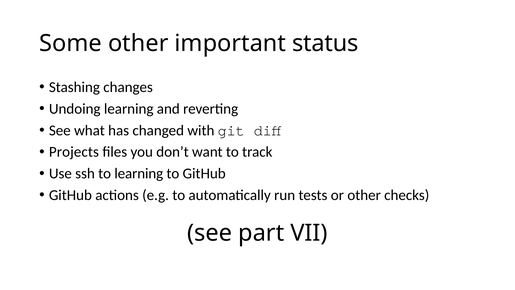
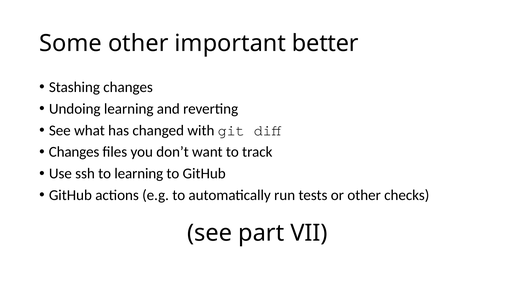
status: status -> better
Projects at (74, 152): Projects -> Changes
